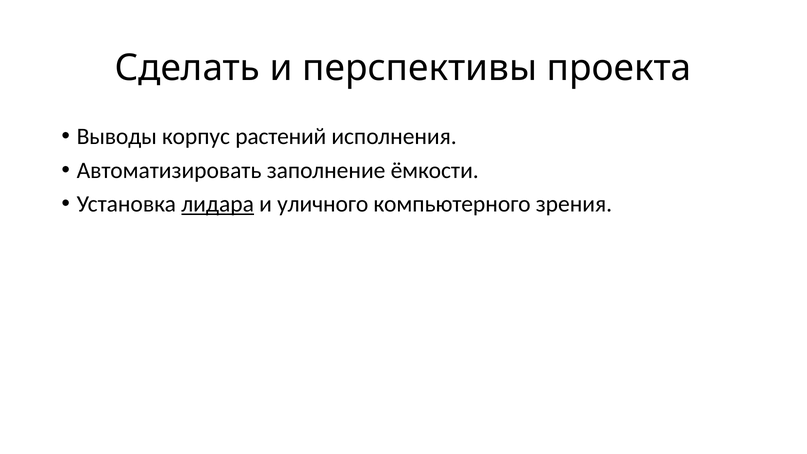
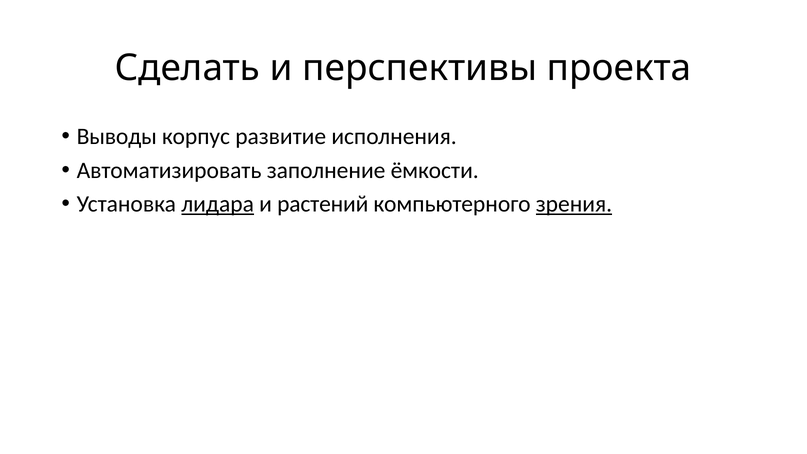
растений: растений -> развитие
уличного: уличного -> растений
зрения underline: none -> present
